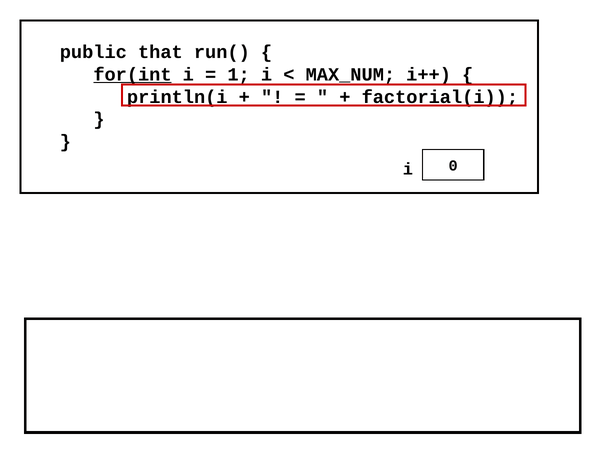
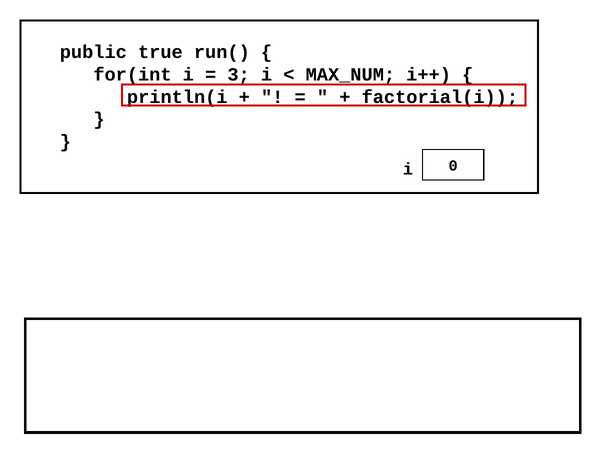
that: that -> true
for(int underline: present -> none
1: 1 -> 3
